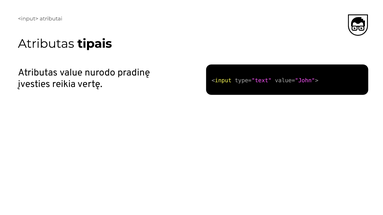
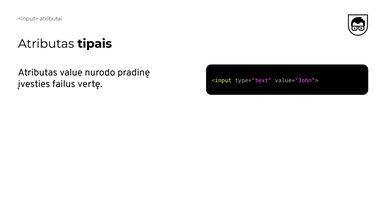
reikia: reikia -> failus
